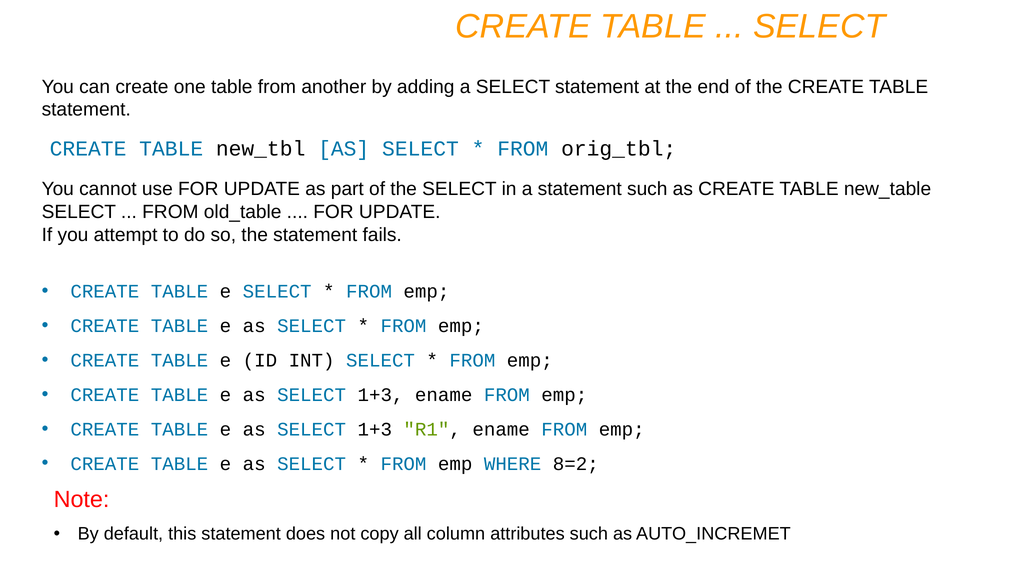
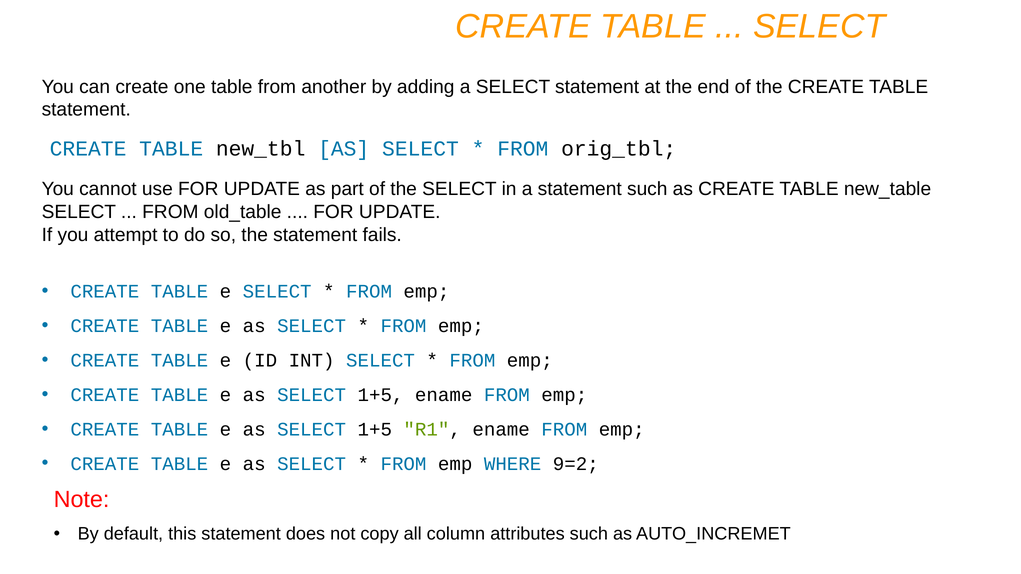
1+3 at (381, 395): 1+3 -> 1+5
1+3 at (375, 429): 1+3 -> 1+5
8=2: 8=2 -> 9=2
